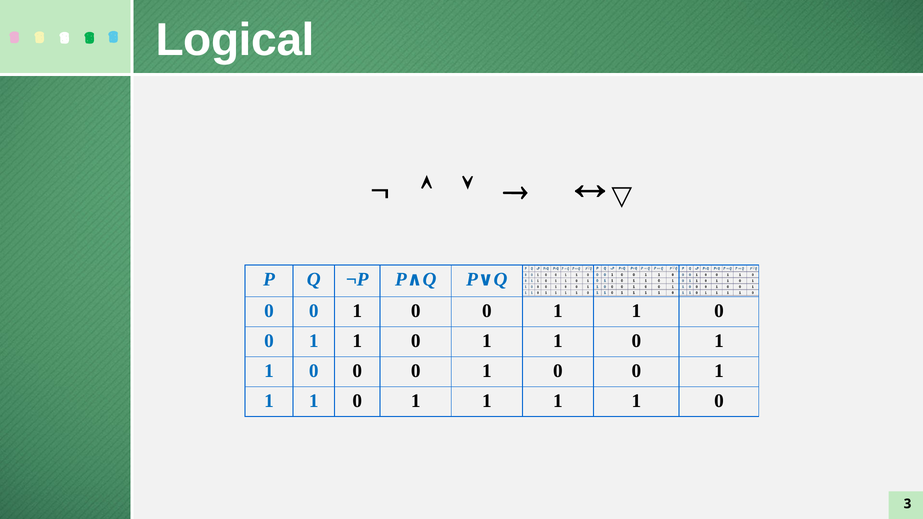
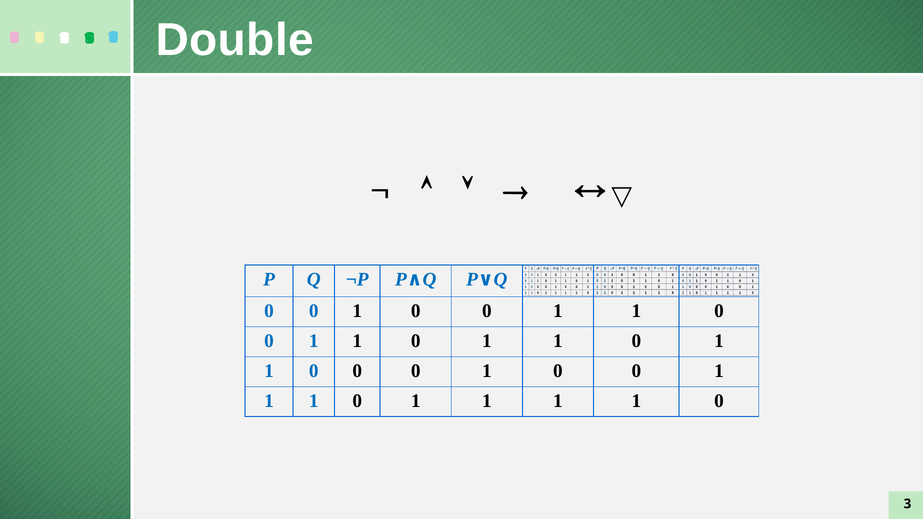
Logical: Logical -> Double
